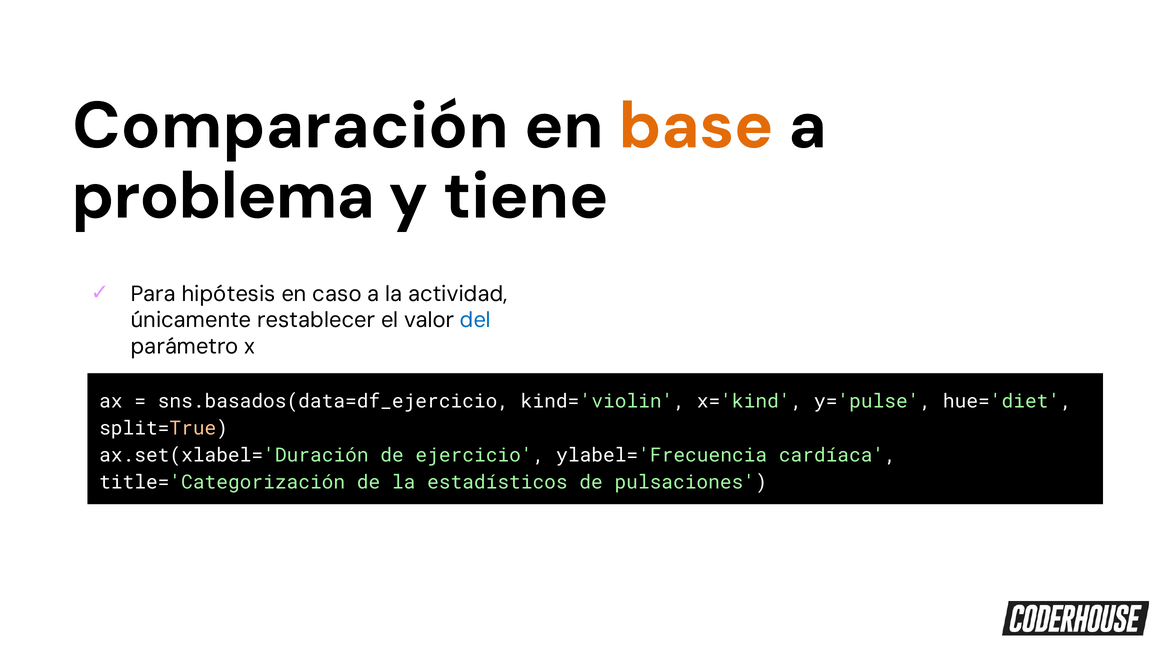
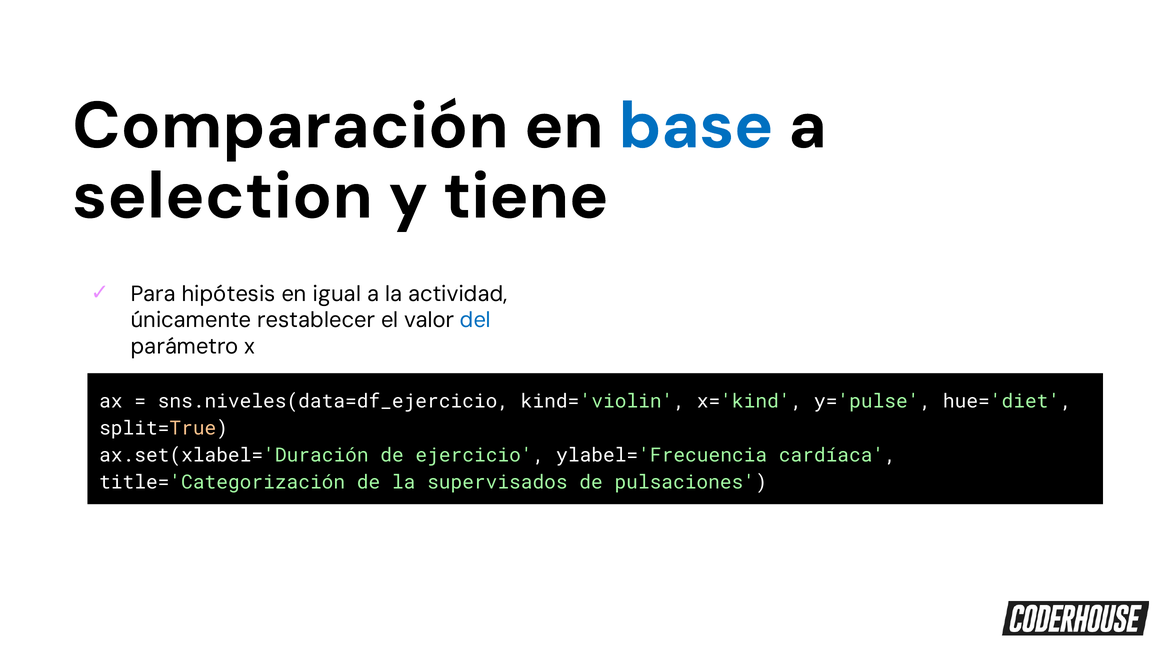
base colour: orange -> blue
problema: problema -> selection
caso: caso -> igual
sns.basados(data=df_ejercicio: sns.basados(data=df_ejercicio -> sns.niveles(data=df_ejercicio
estadísticos: estadísticos -> supervisados
